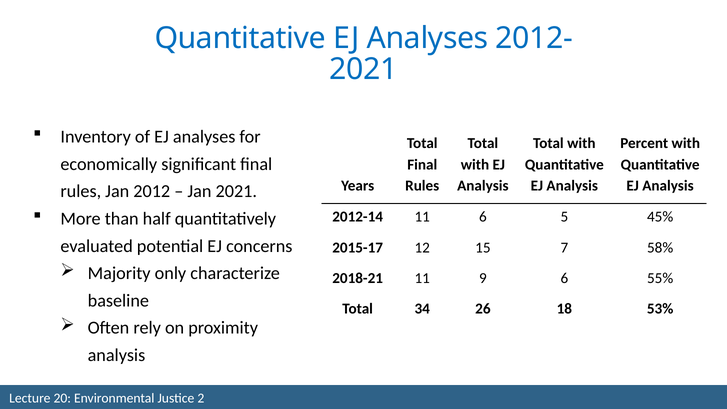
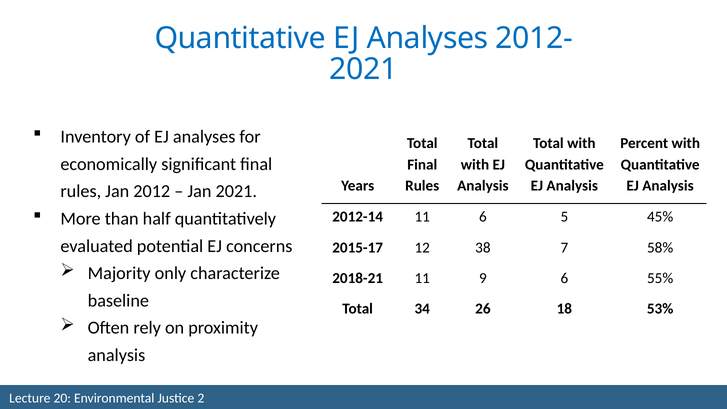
15: 15 -> 38
